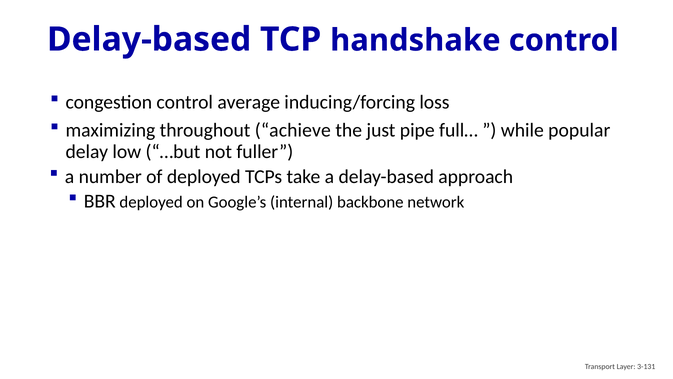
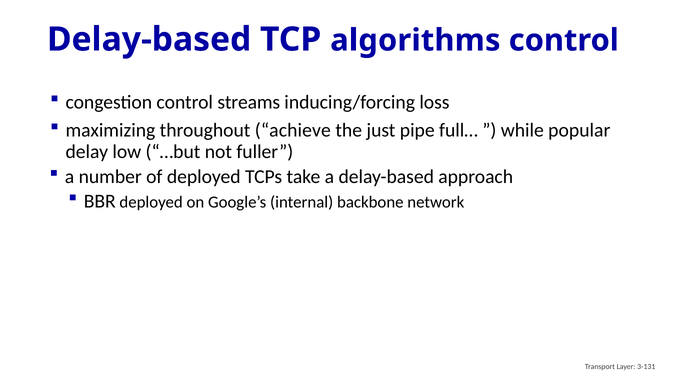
handshake: handshake -> algorithms
average: average -> streams
